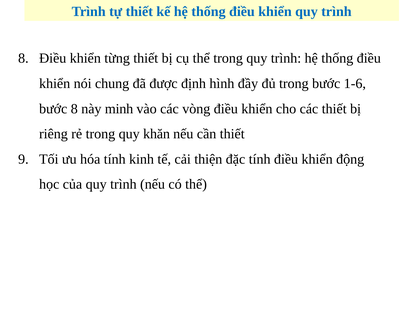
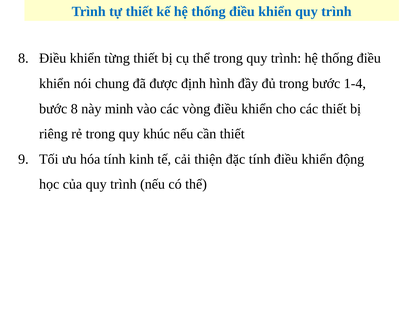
1-6: 1-6 -> 1-4
khăn: khăn -> khúc
